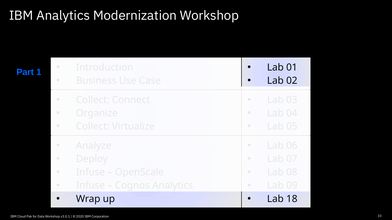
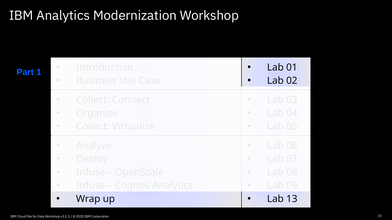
18: 18 -> 13
